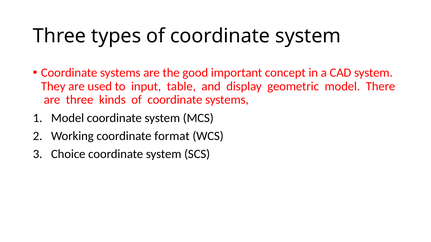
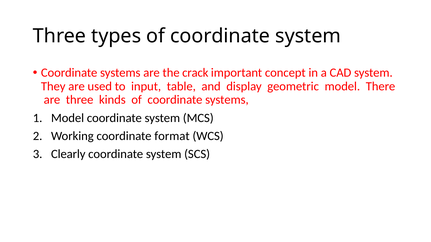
good: good -> crack
Choice: Choice -> Clearly
